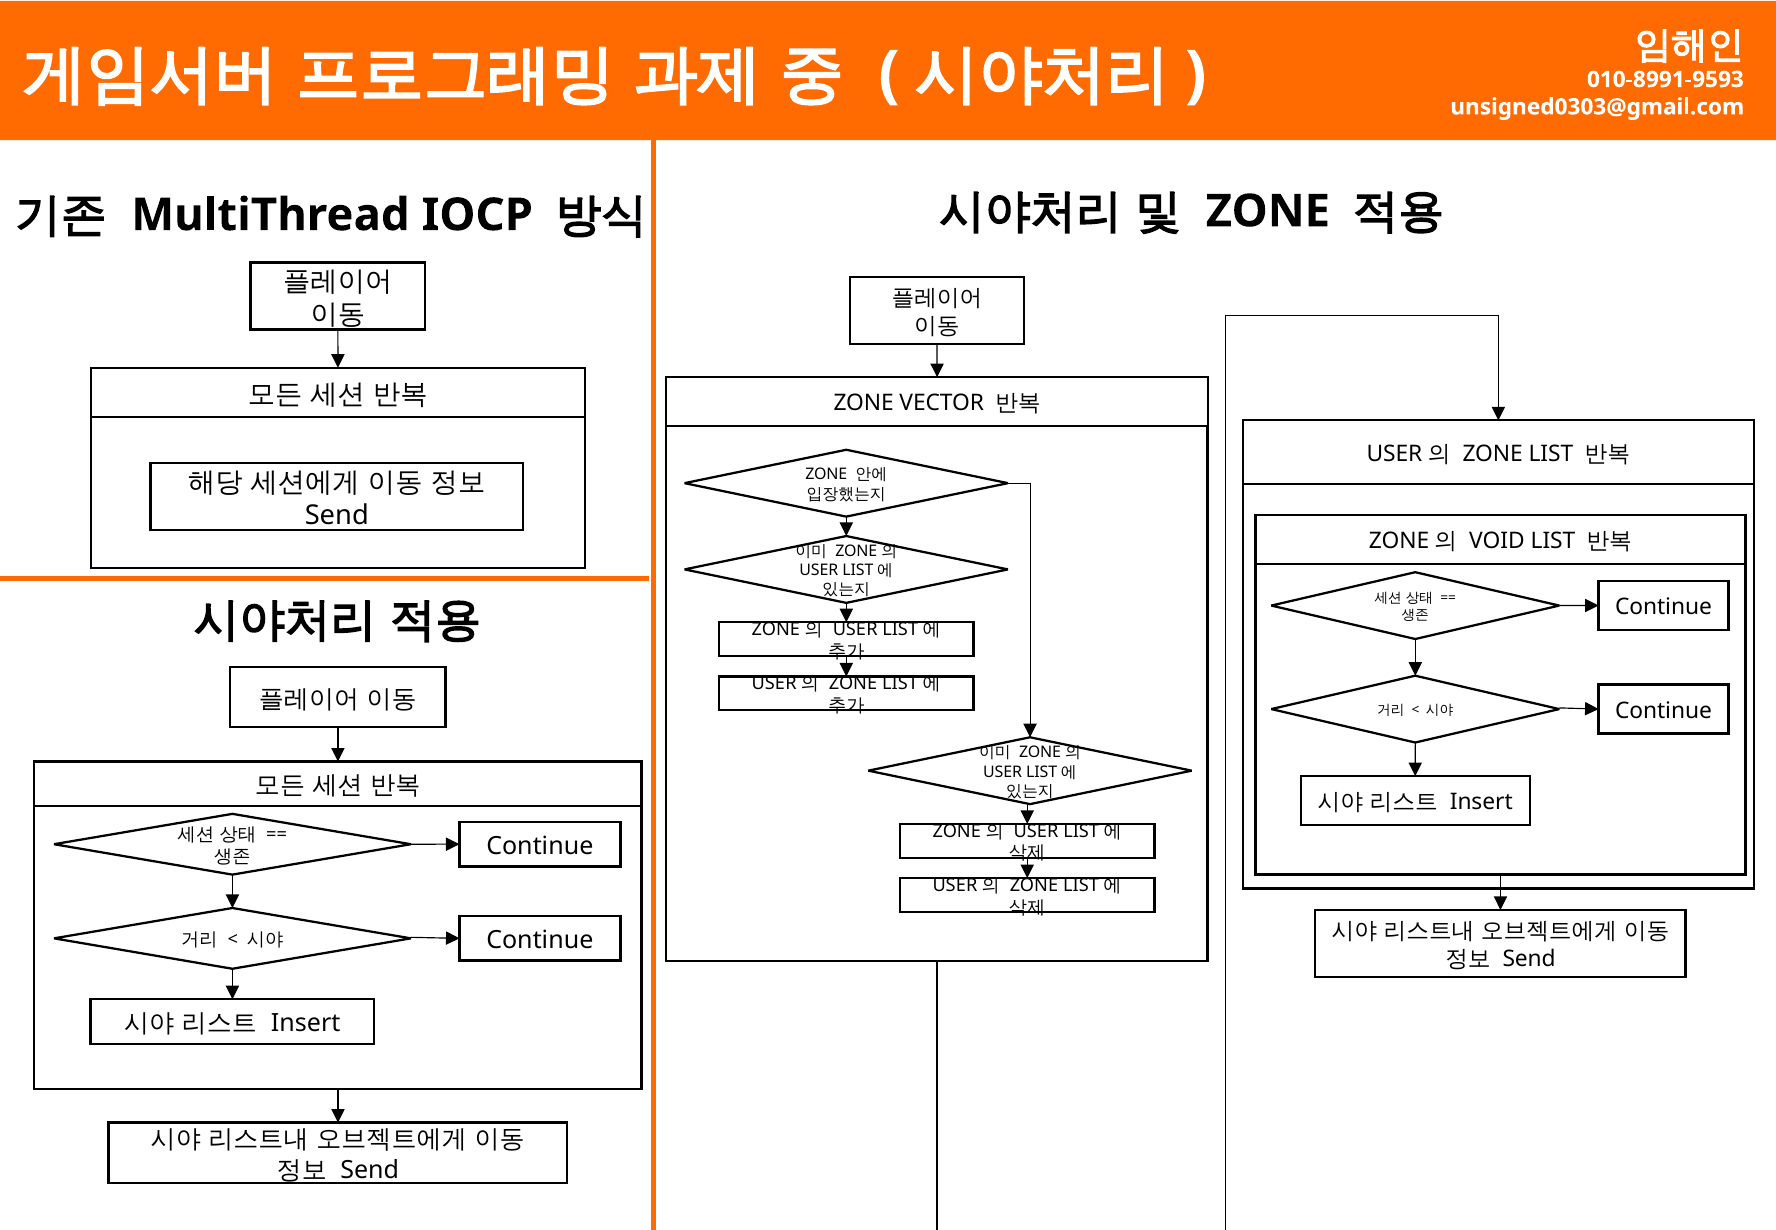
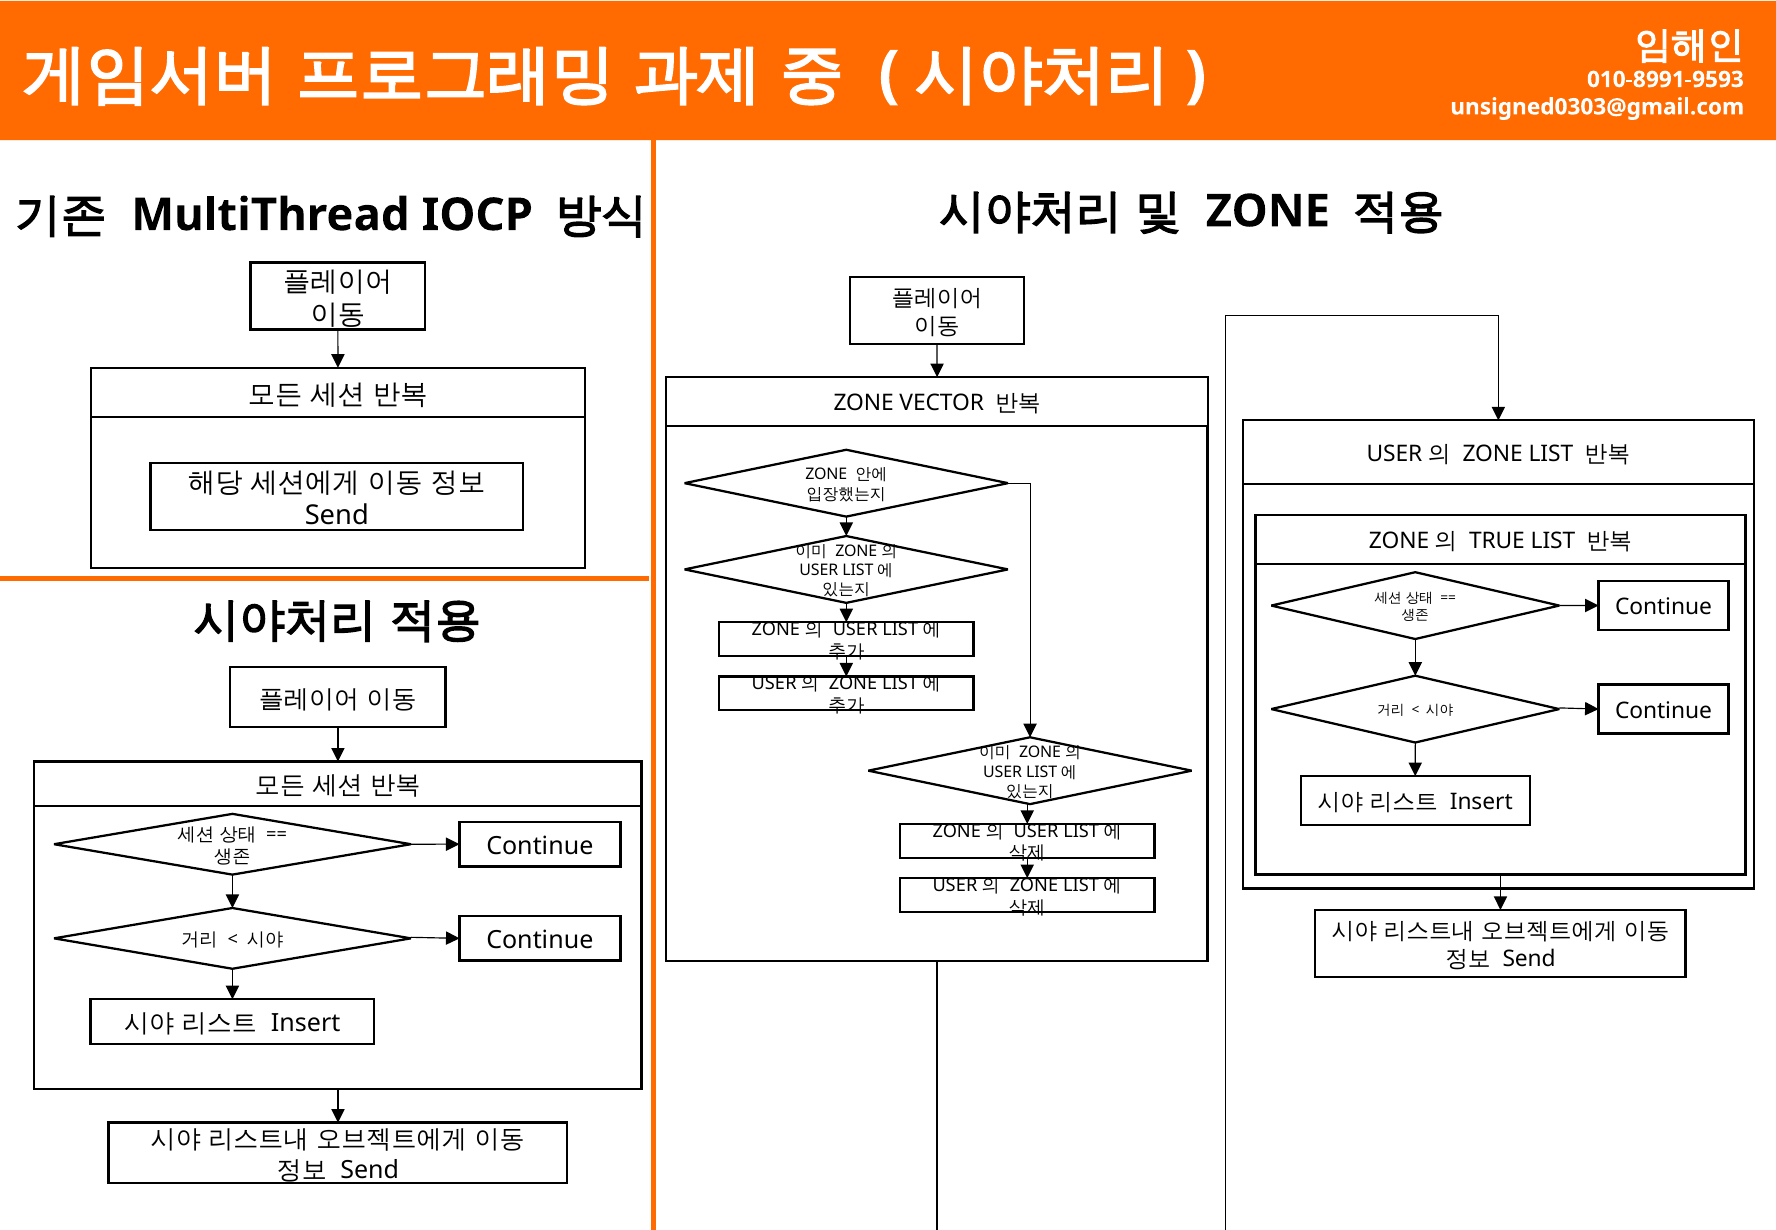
VOID: VOID -> TRUE
